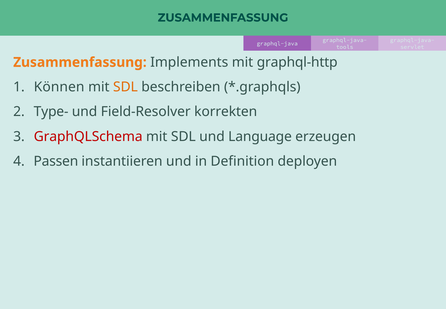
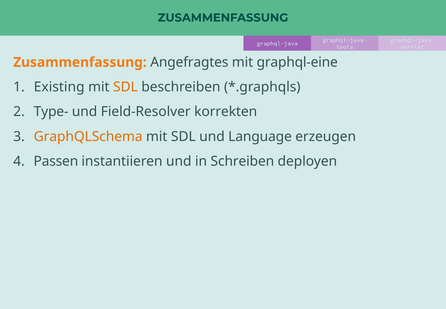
Implements: Implements -> Angefragtes
graphql-http: graphql-http -> graphql-eine
Können: Können -> Existing
GraphQLSchema colour: red -> orange
Definition: Definition -> Schreiben
